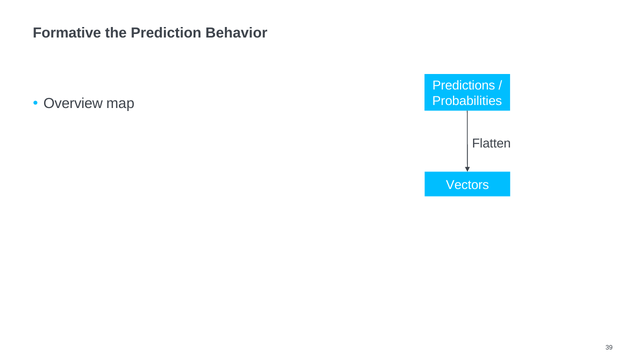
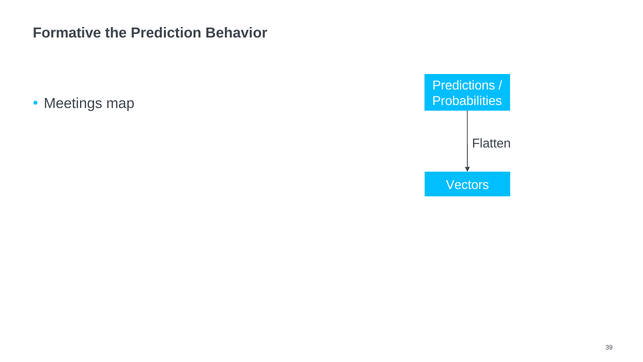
Overview: Overview -> Meetings
